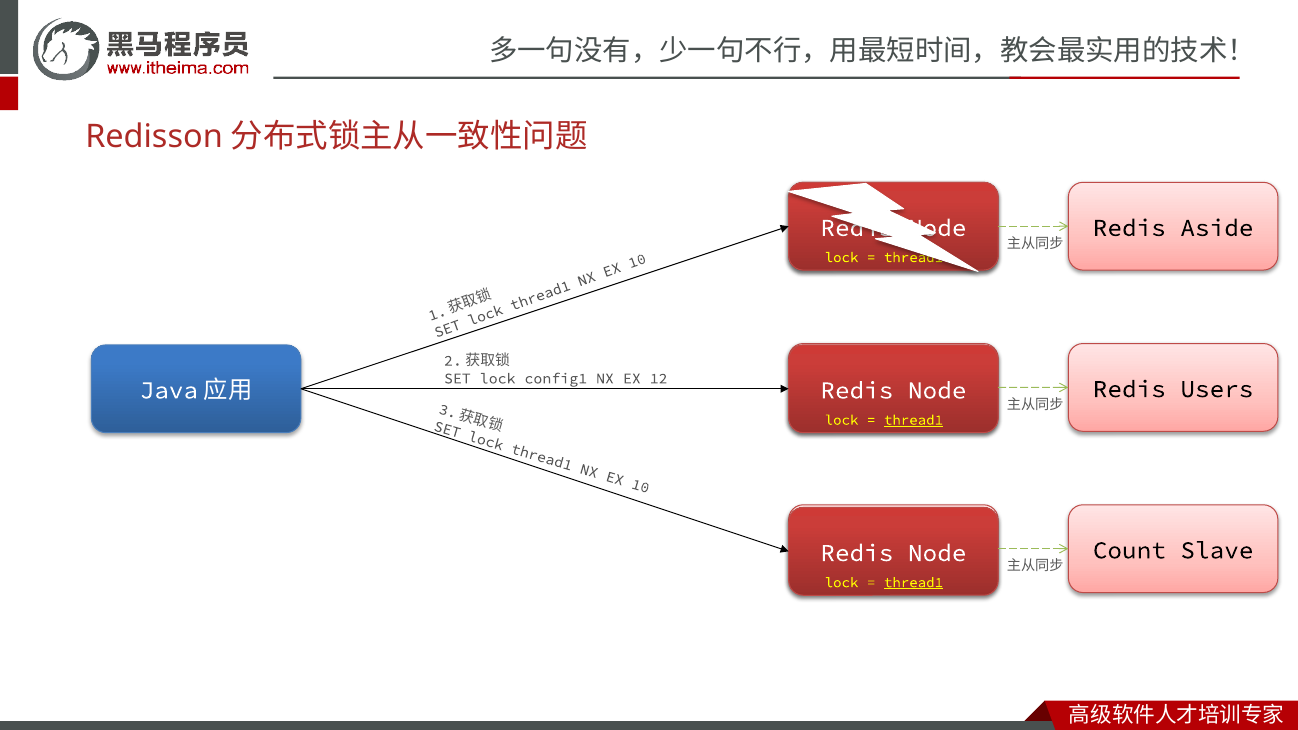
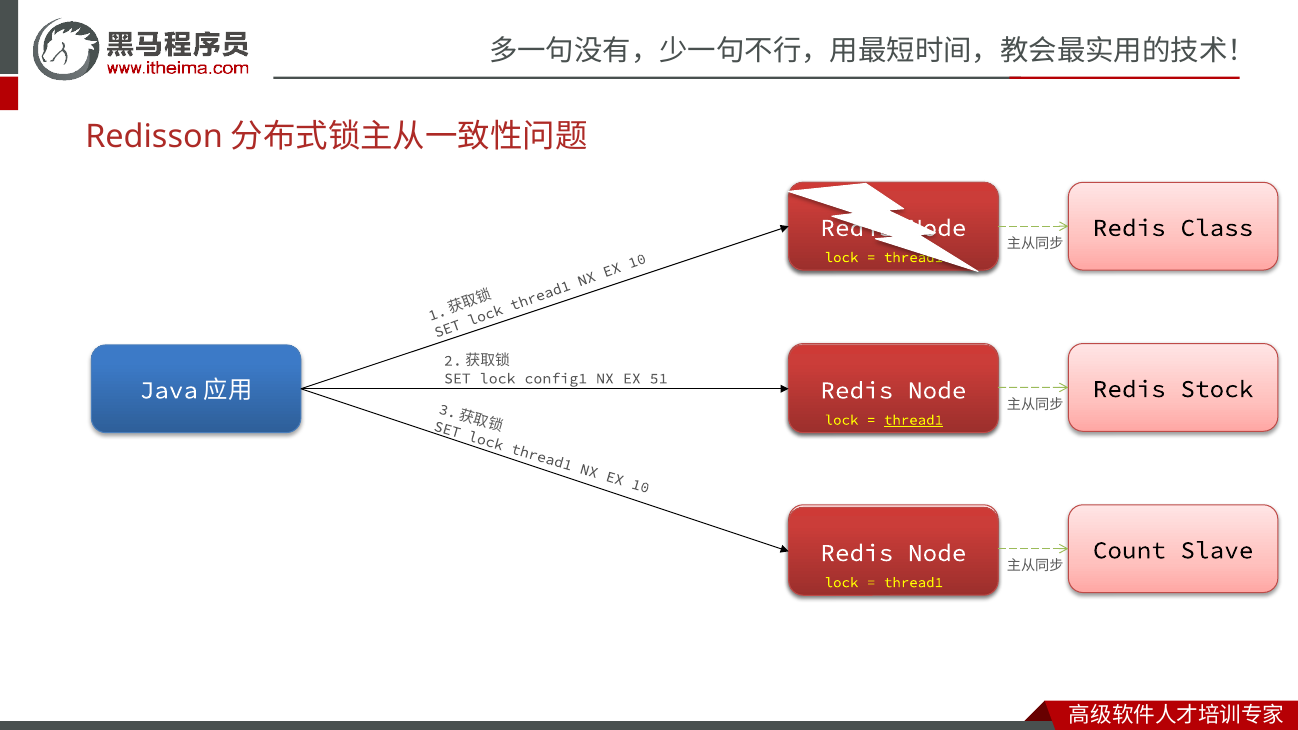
Aside: Aside -> Class
12: 12 -> 51
Users: Users -> Stock
thread1 at (913, 583) underline: present -> none
